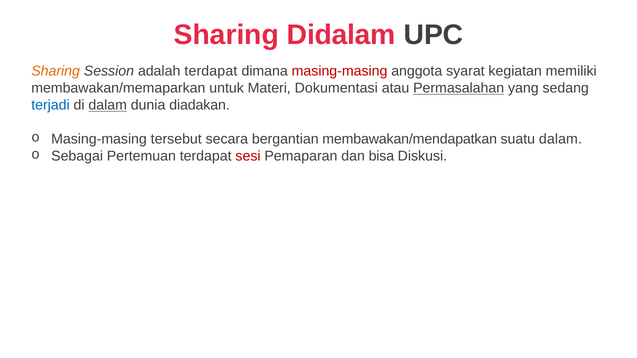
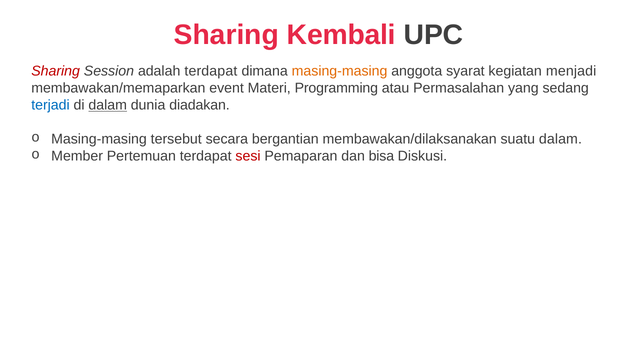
Didalam: Didalam -> Kembali
Sharing at (56, 71) colour: orange -> red
masing-masing at (340, 71) colour: red -> orange
memiliki: memiliki -> menjadi
untuk: untuk -> event
Dokumentasi: Dokumentasi -> Programming
Permasalahan underline: present -> none
membawakan/mendapatkan: membawakan/mendapatkan -> membawakan/dilaksanakan
Sebagai: Sebagai -> Member
